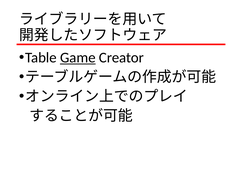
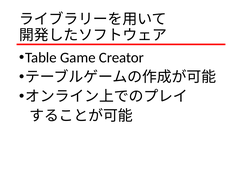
Game underline: present -> none
